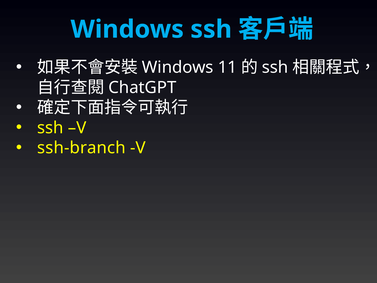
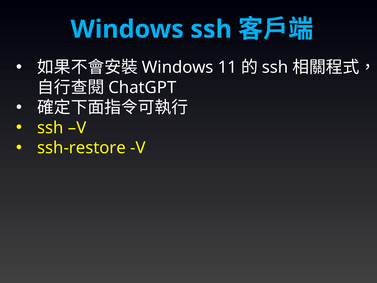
ssh-branch: ssh-branch -> ssh-restore
